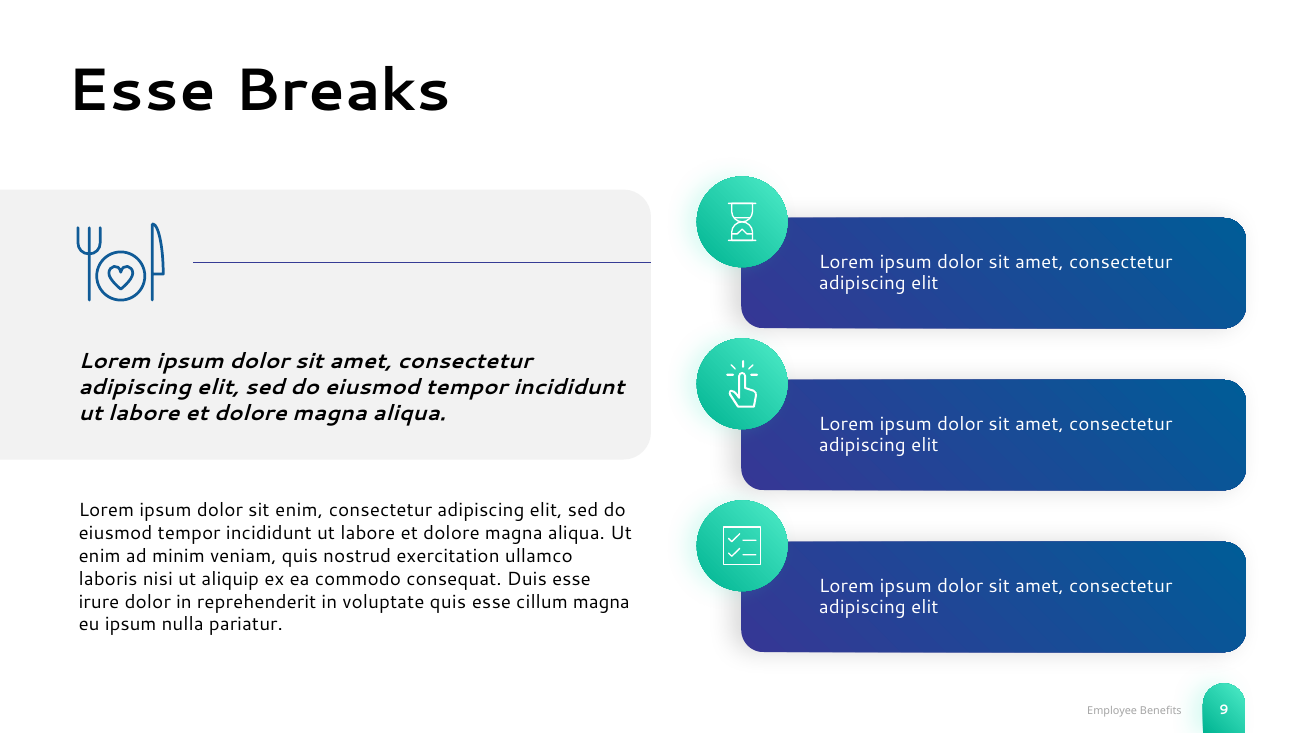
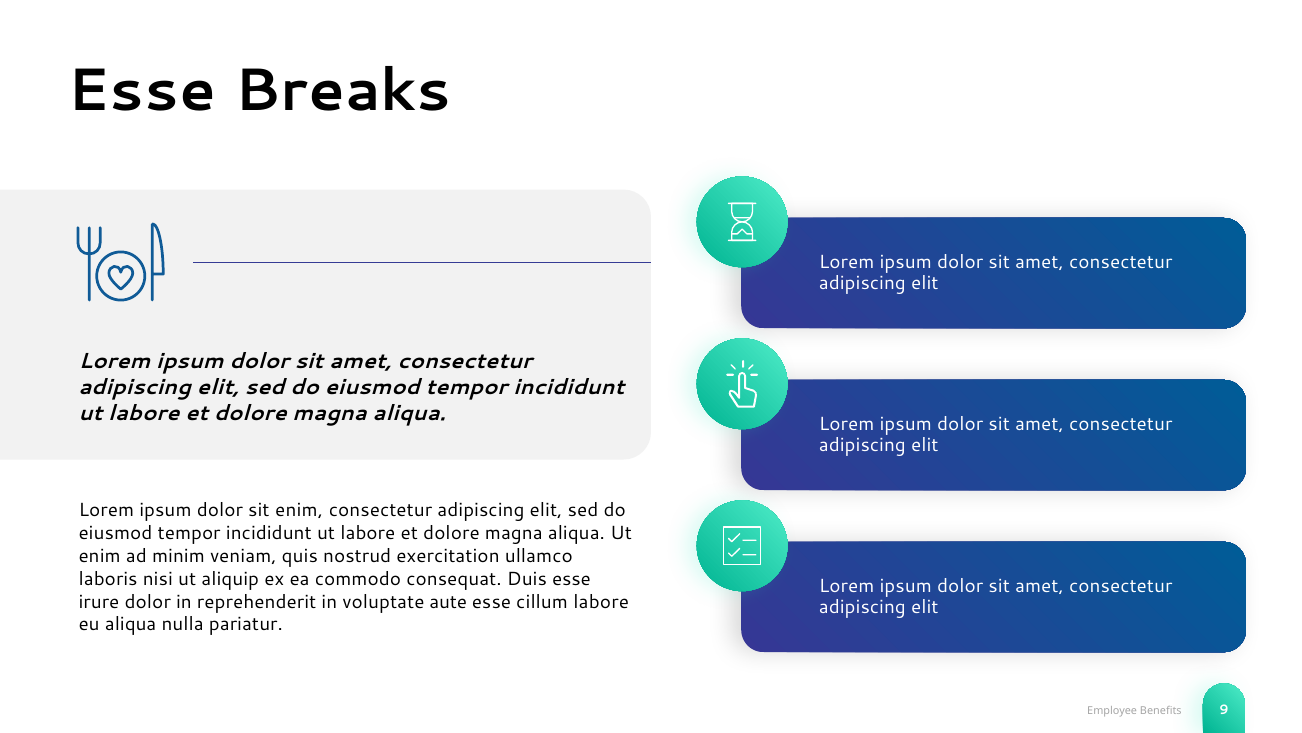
voluptate quis: quis -> aute
cillum magna: magna -> labore
eu ipsum: ipsum -> aliqua
